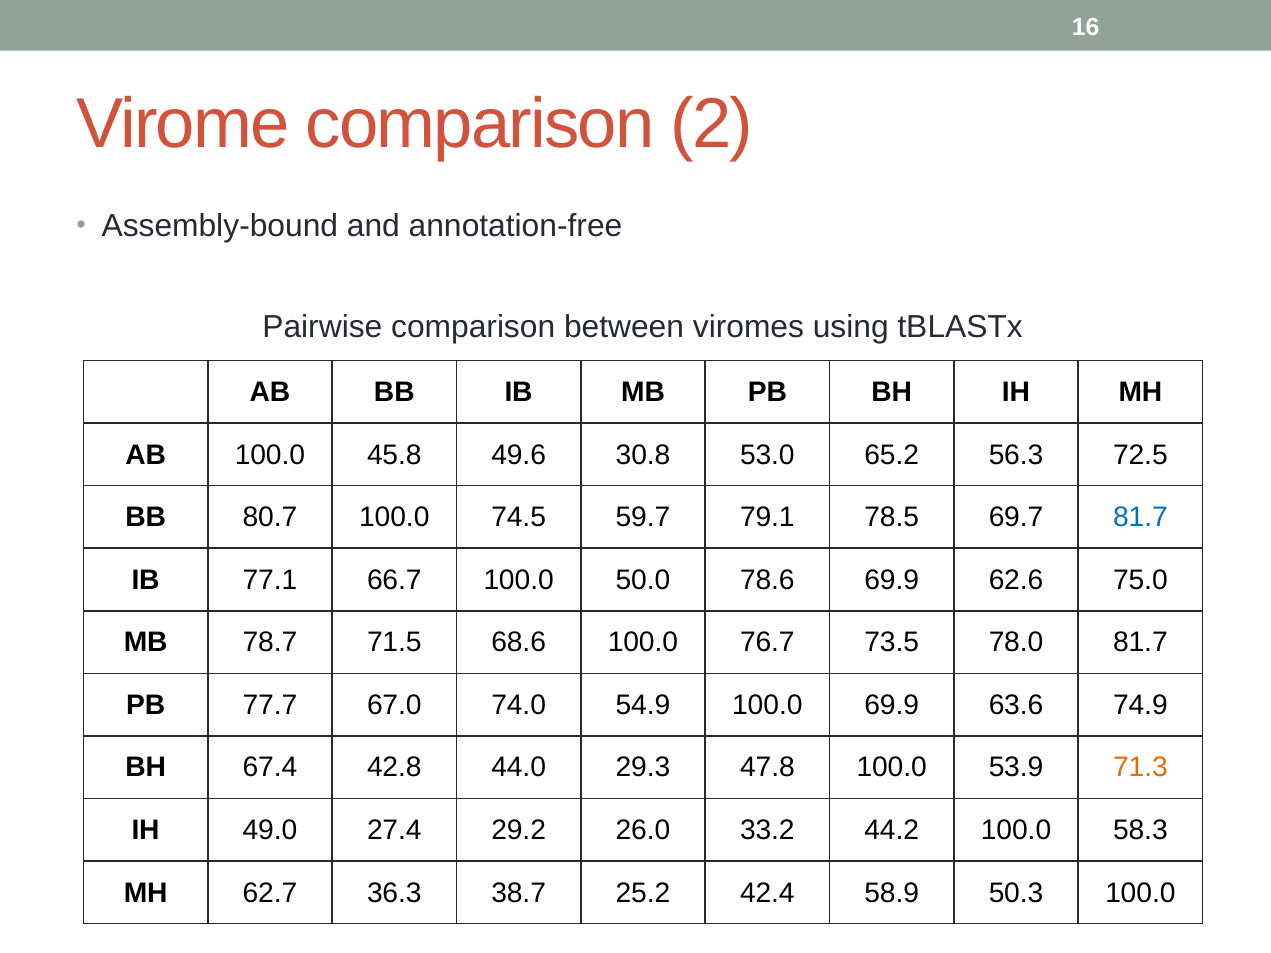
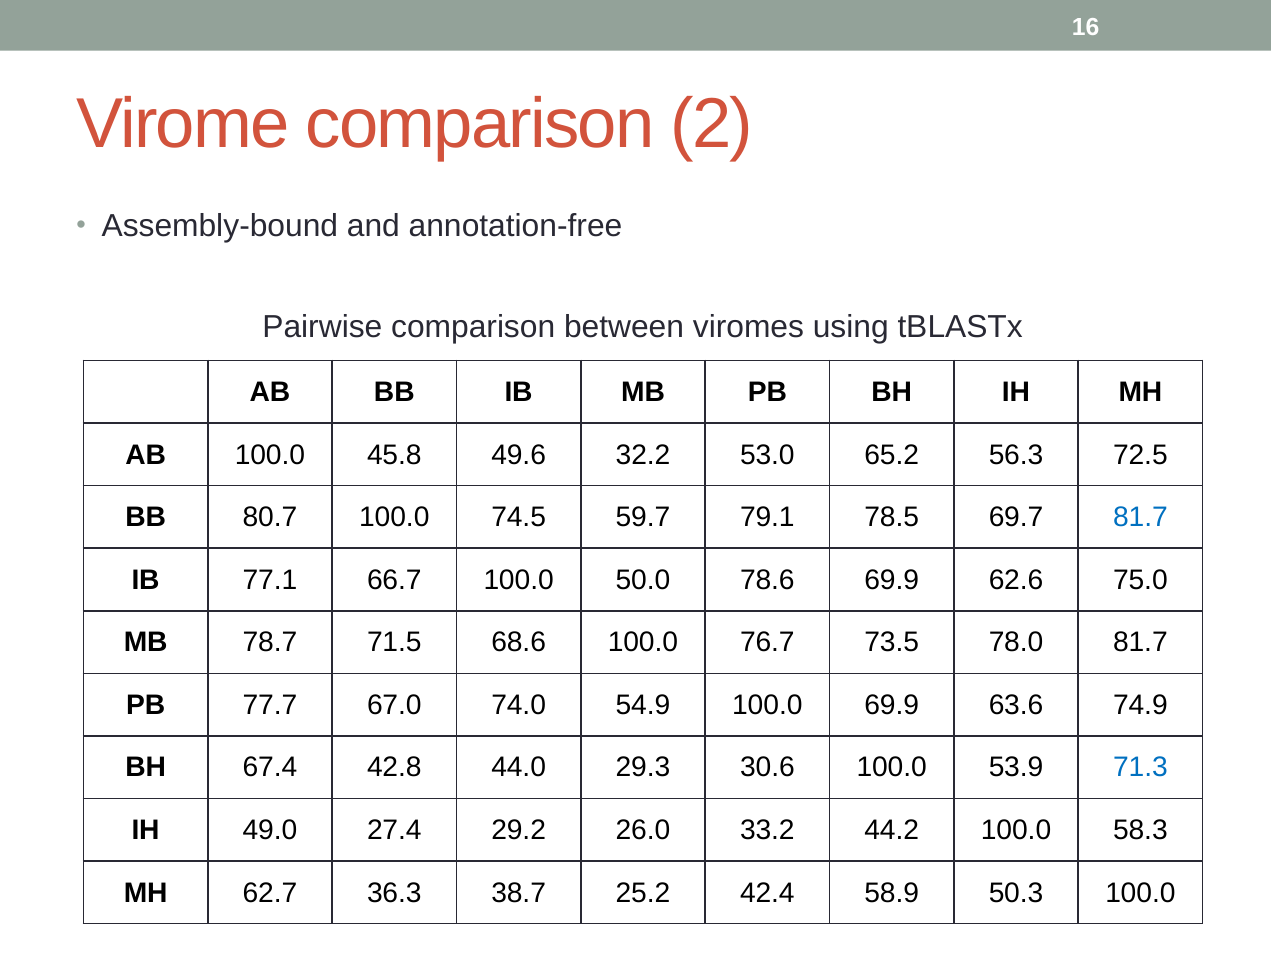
30.8: 30.8 -> 32.2
47.8: 47.8 -> 30.6
71.3 colour: orange -> blue
